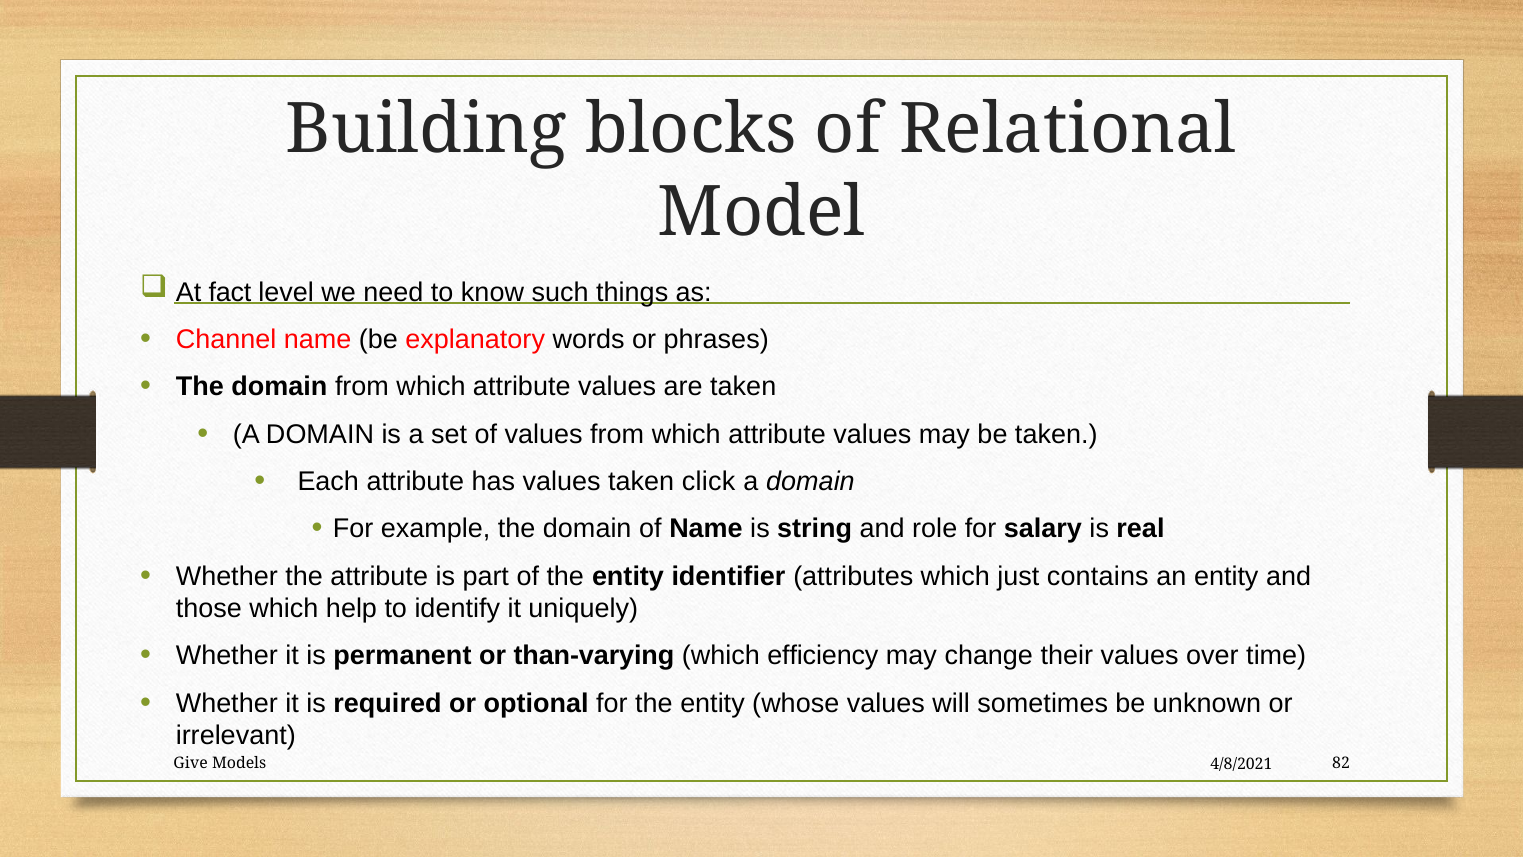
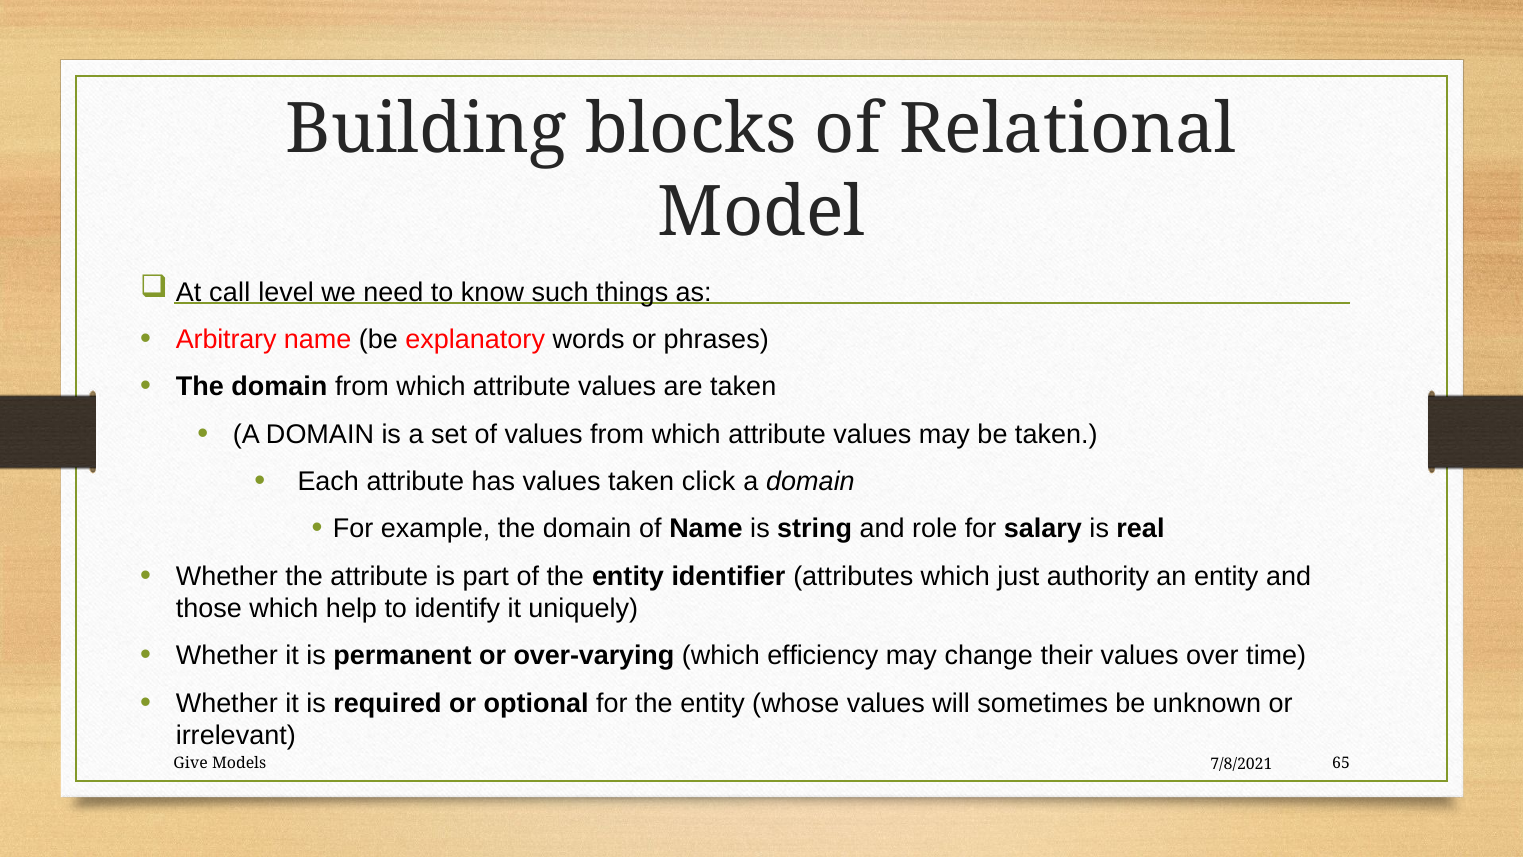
fact: fact -> call
Channel: Channel -> Arbitrary
contains: contains -> authority
than-varying: than-varying -> over-varying
82: 82 -> 65
4/8/2021: 4/8/2021 -> 7/8/2021
